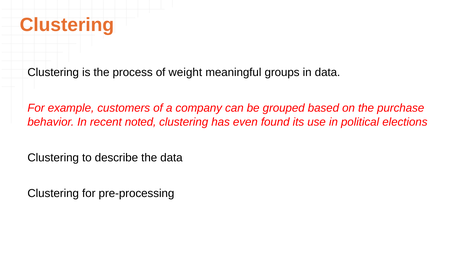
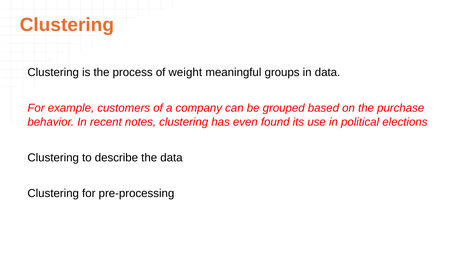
noted: noted -> notes
